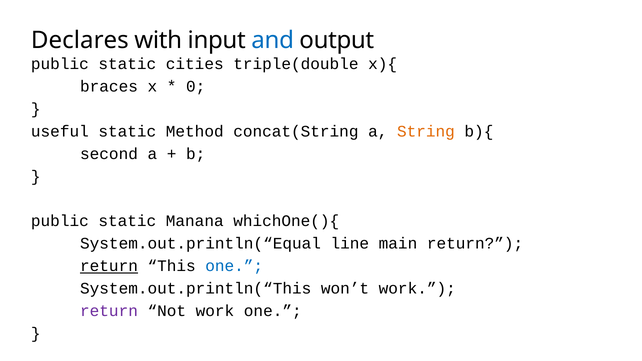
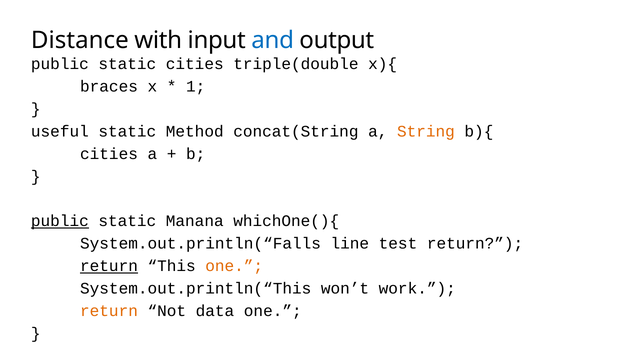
Declares: Declares -> Distance
0: 0 -> 1
second at (109, 154): second -> cities
public at (60, 221) underline: none -> present
System.out.println(“Equal: System.out.println(“Equal -> System.out.println(“Falls
main: main -> test
one at (234, 266) colour: blue -> orange
return at (109, 311) colour: purple -> orange
Not work: work -> data
